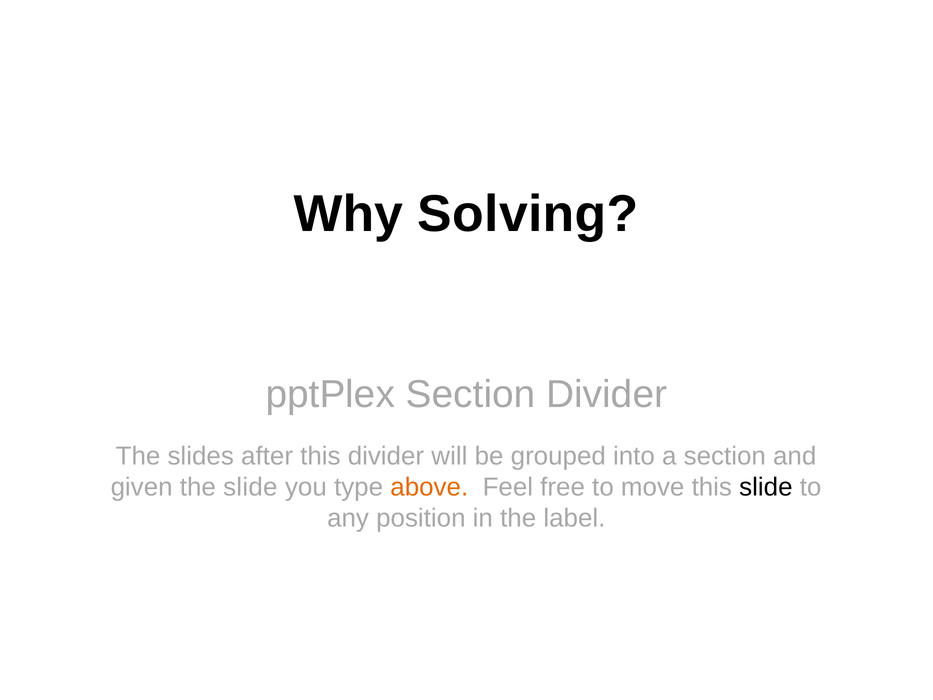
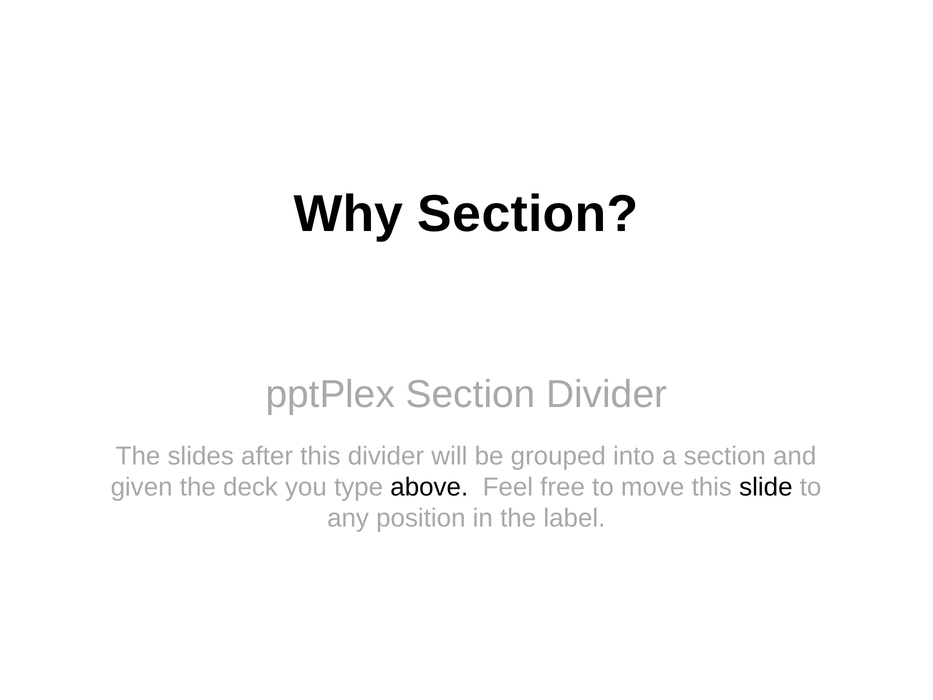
Why Solving: Solving -> Section
the slide: slide -> deck
above colour: orange -> black
